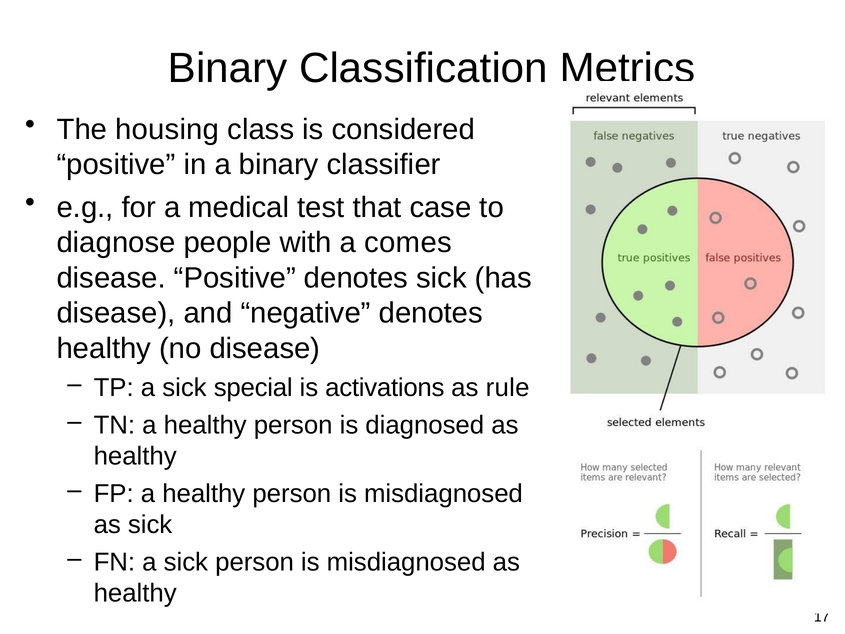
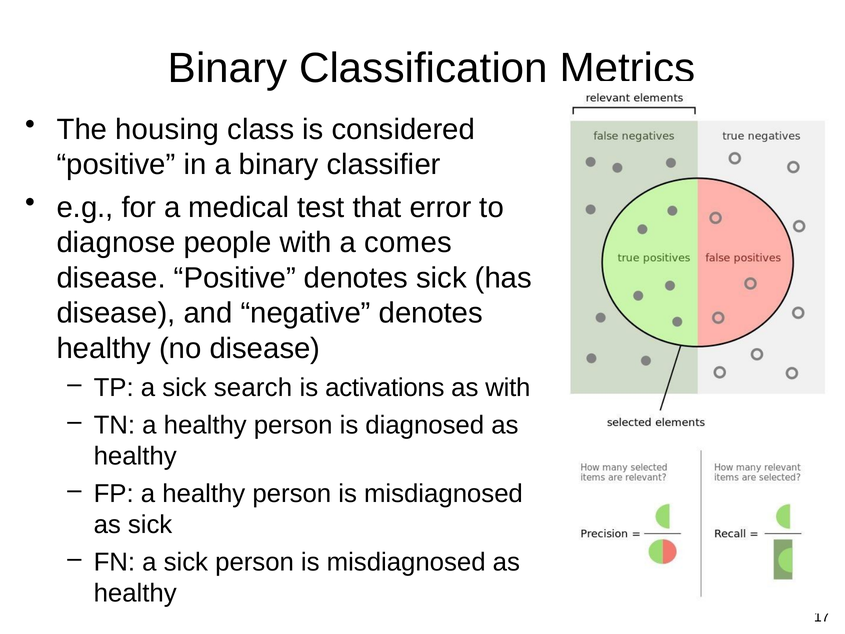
case: case -> error
special: special -> search
as rule: rule -> with
